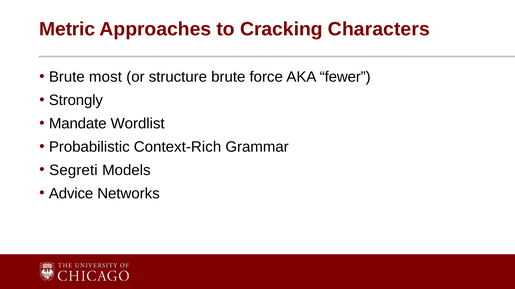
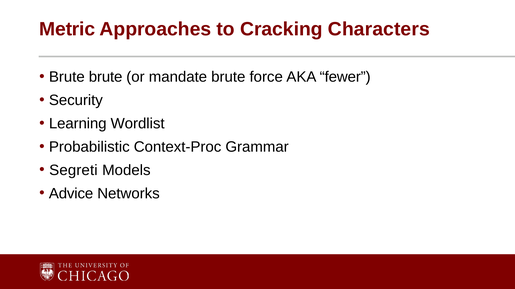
Brute most: most -> brute
structure: structure -> mandate
Strongly: Strongly -> Security
Mandate: Mandate -> Learning
Context-Rich: Context-Rich -> Context-Proc
